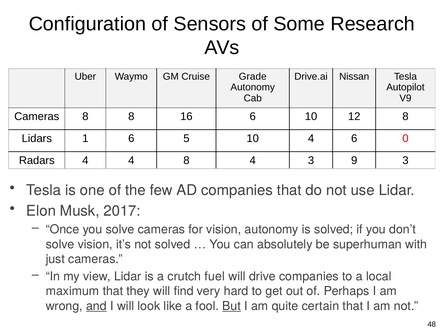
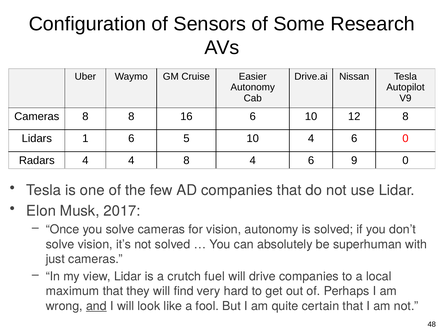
Grade: Grade -> Easier
8 4 3: 3 -> 6
9 3: 3 -> 0
But underline: present -> none
